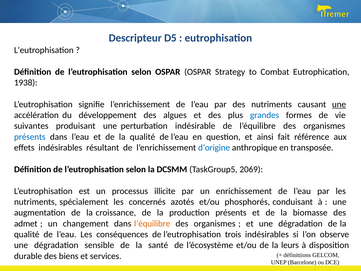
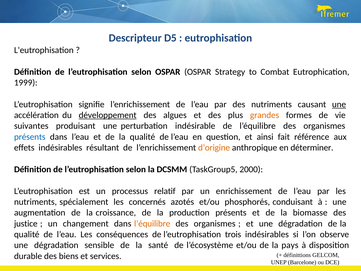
1938: 1938 -> 1999
développement underline: none -> present
grandes colour: blue -> orange
d’origine colour: blue -> orange
transposée: transposée -> déterminer
2069: 2069 -> 2000
illicite: illicite -> relatif
admet: admet -> justice
leurs: leurs -> pays
